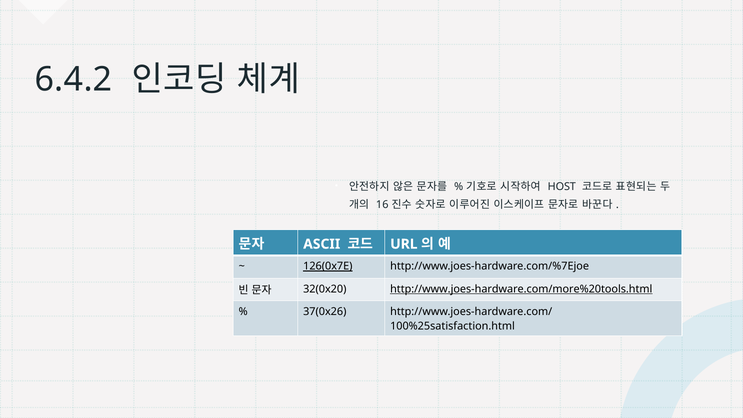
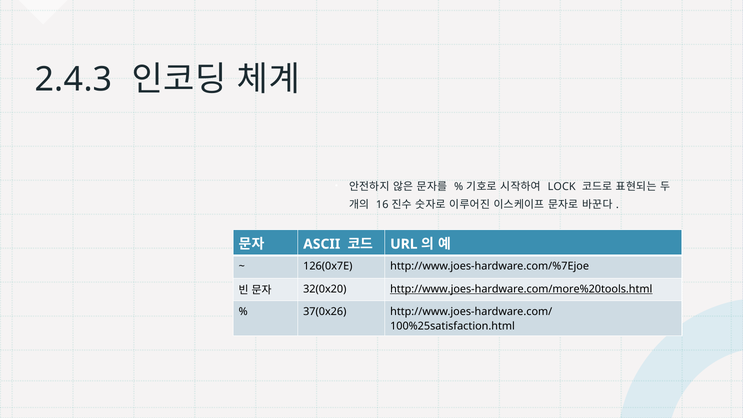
6.4.2: 6.4.2 -> 2.4.3
HOST: HOST -> LOCK
126(0x7E underline: present -> none
